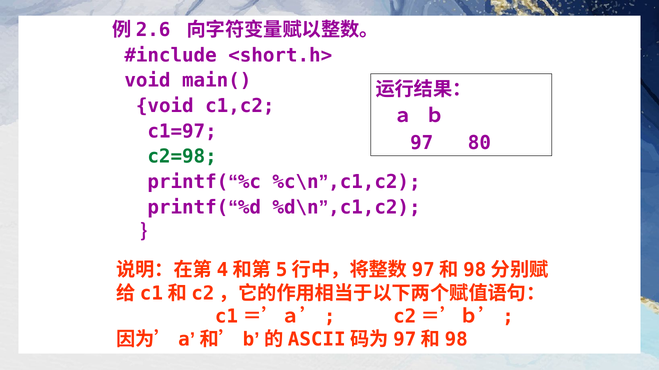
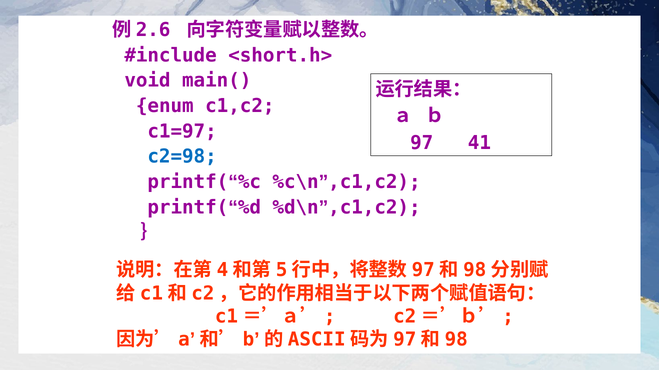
void at (165, 106): void -> enum
80: 80 -> 41
c2=98 colour: green -> blue
